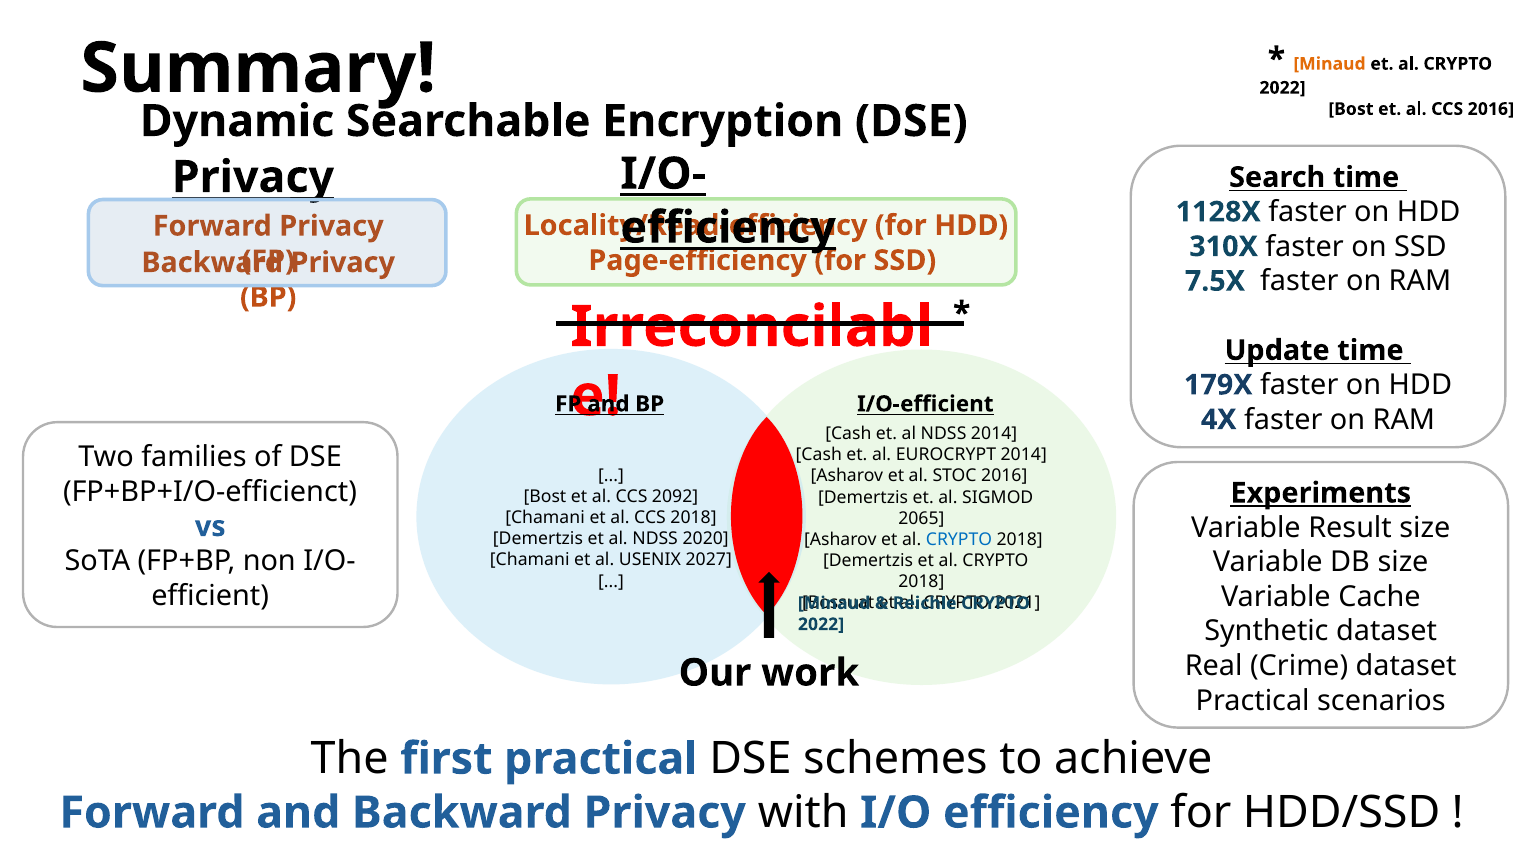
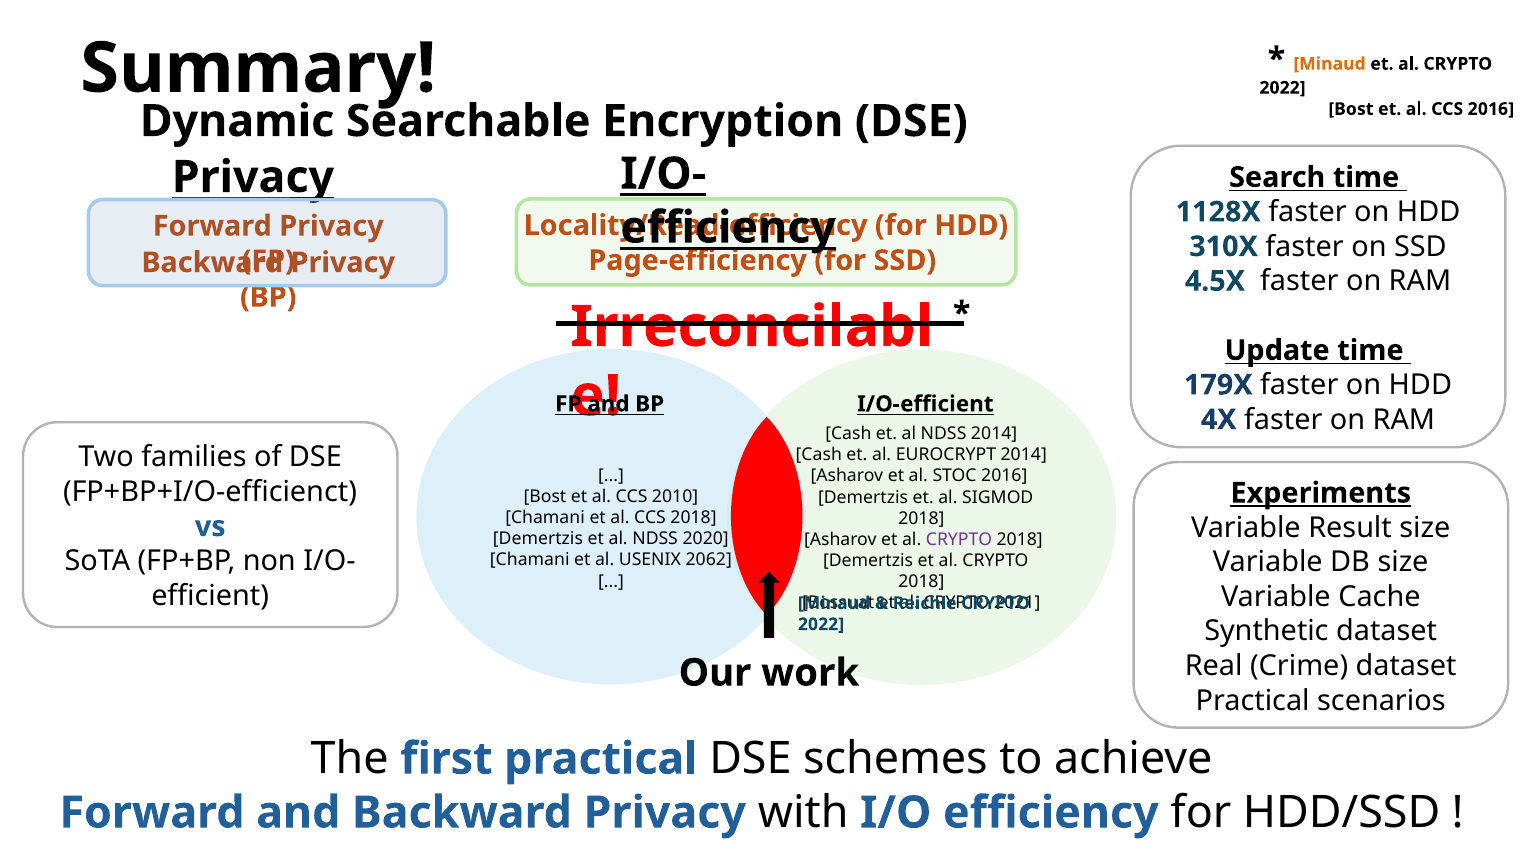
7.5X: 7.5X -> 4.5X
2092: 2092 -> 2010
2065 at (921, 519): 2065 -> 2018
CRYPTO at (959, 540) colour: blue -> purple
2027: 2027 -> 2062
